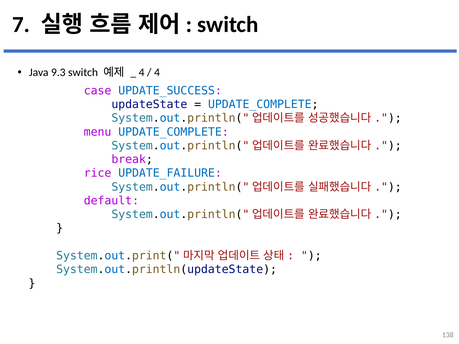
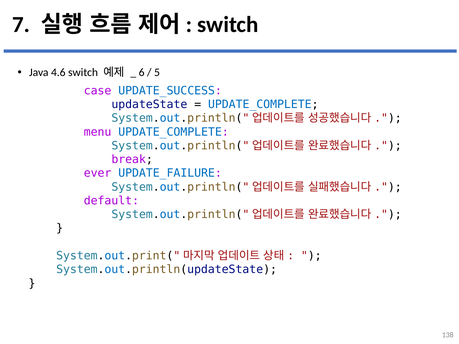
9.3: 9.3 -> 4.6
4 at (142, 73): 4 -> 6
4 at (157, 73): 4 -> 5
rice: rice -> ever
